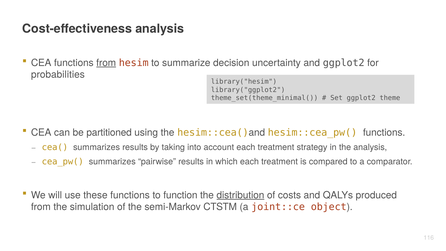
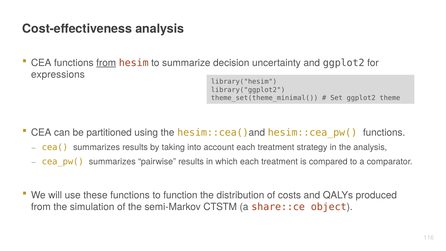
probabilities: probabilities -> expressions
distribution underline: present -> none
joint::ce: joint::ce -> share::ce
